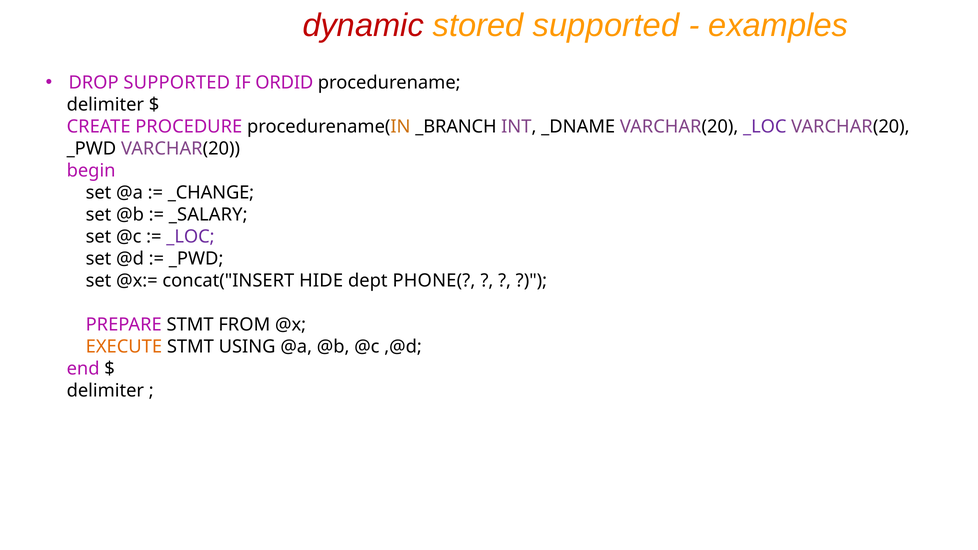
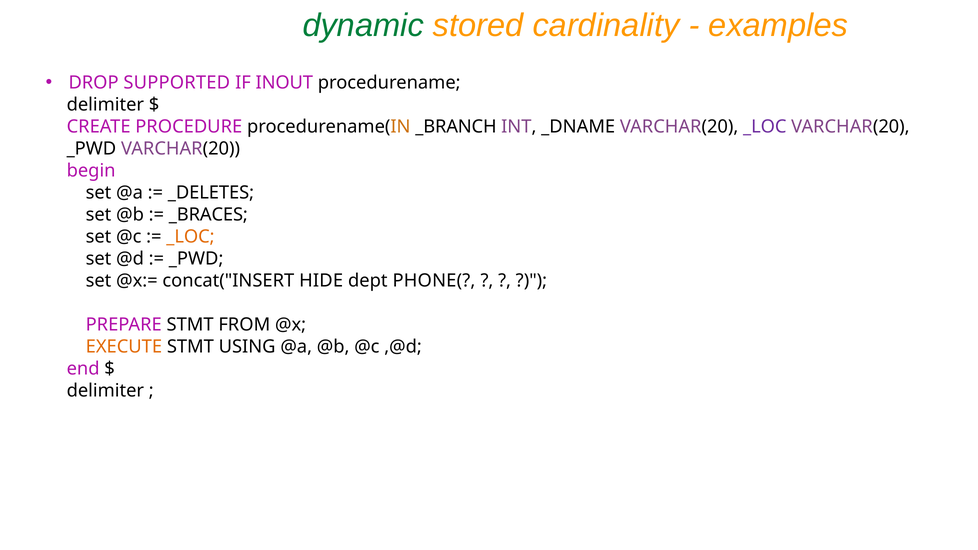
dynamic colour: red -> green
stored supported: supported -> cardinality
ORDID: ORDID -> INOUT
_CHANGE: _CHANGE -> _DELETES
_SALARY: _SALARY -> _BRACES
_LOC at (190, 237) colour: purple -> orange
